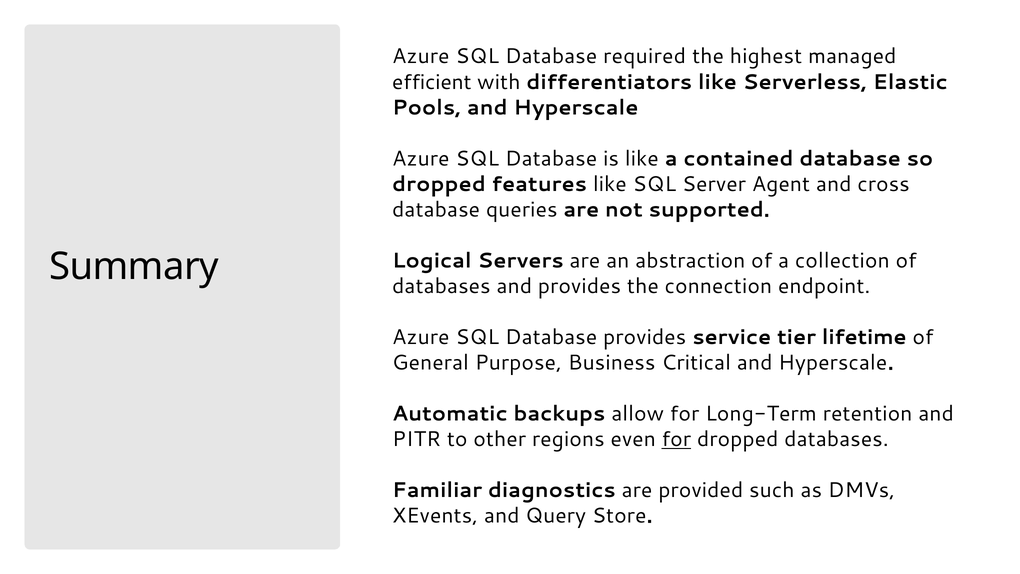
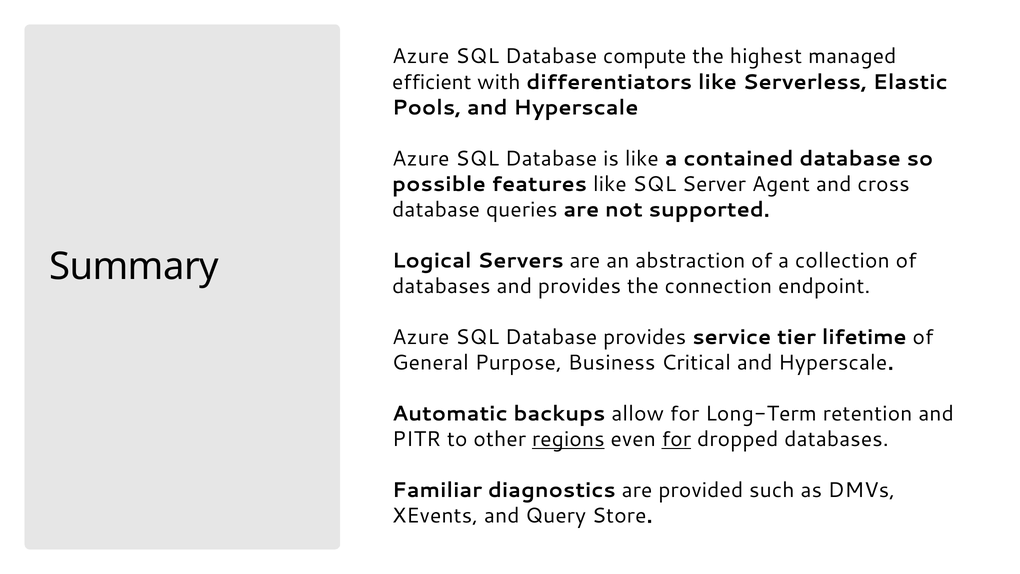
required: required -> compute
dropped at (439, 184): dropped -> possible
regions underline: none -> present
